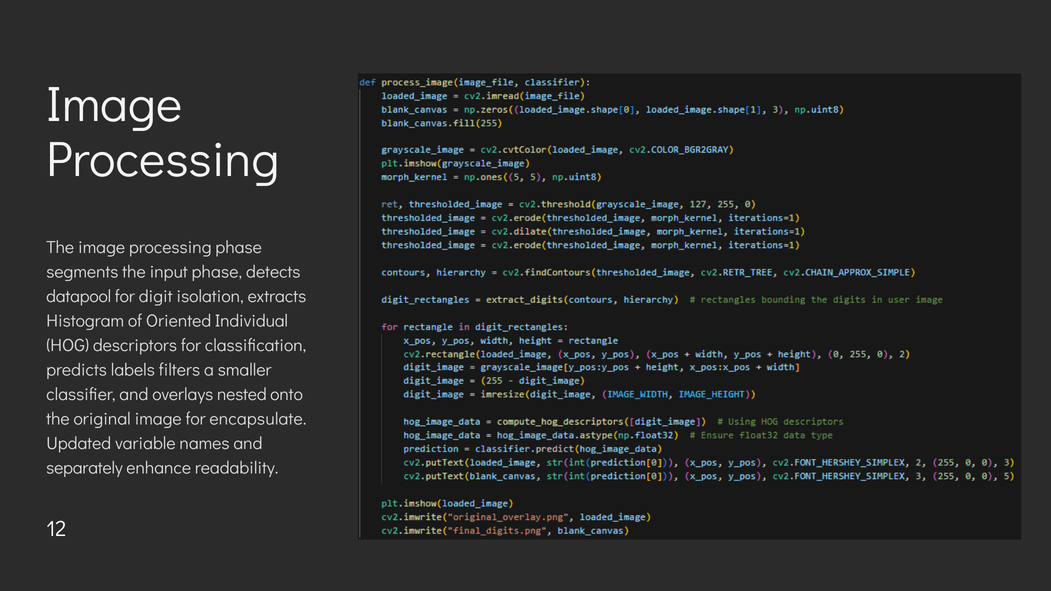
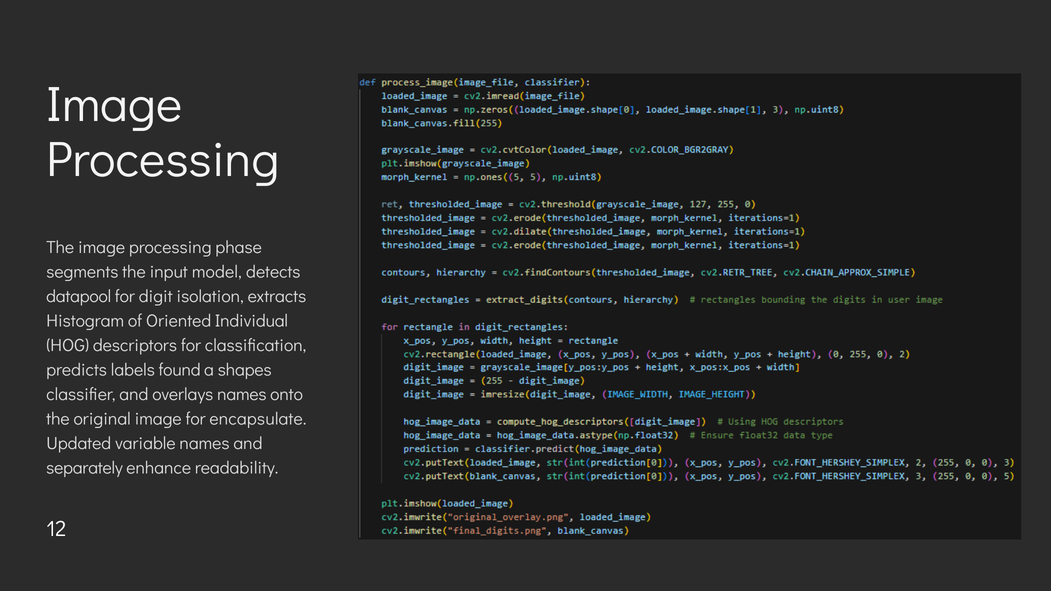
input phase: phase -> model
filters: filters -> found
smaller: smaller -> shapes
overlays nested: nested -> names
